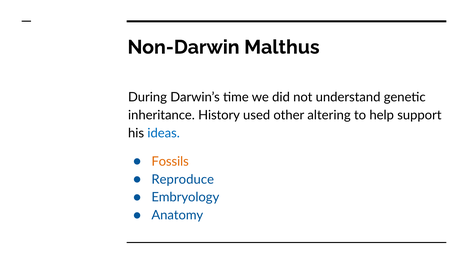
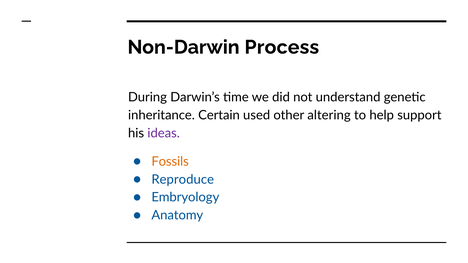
Malthus: Malthus -> Process
History: History -> Certain
ideas colour: blue -> purple
